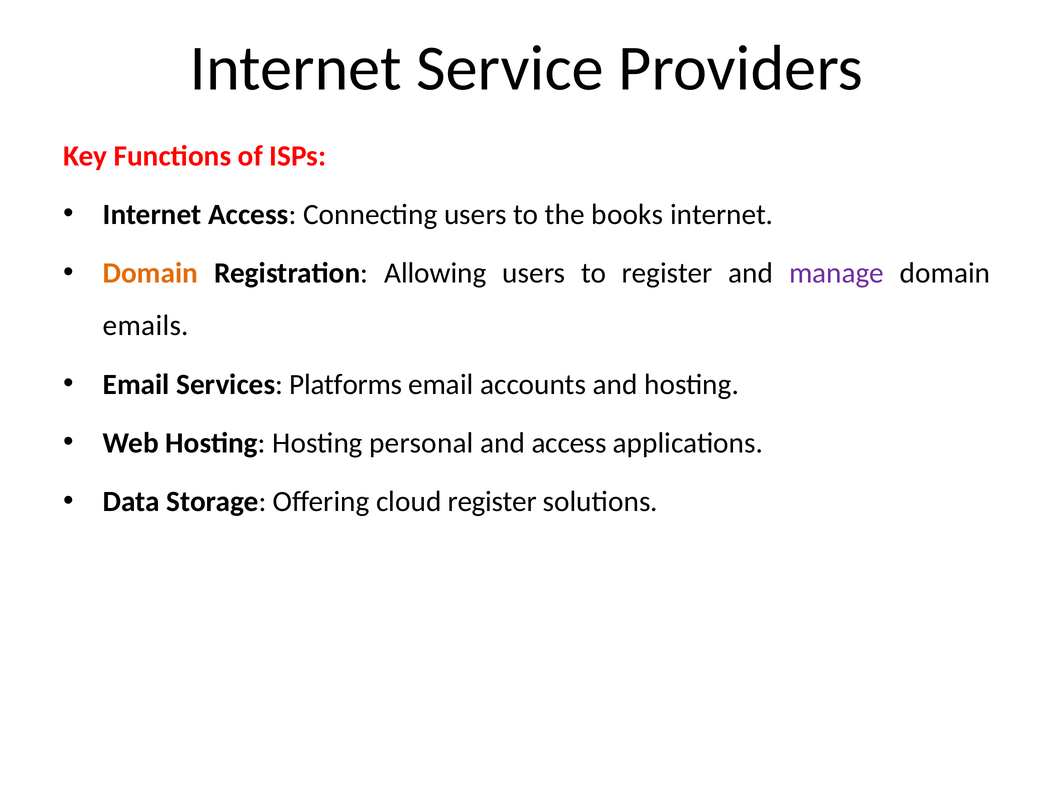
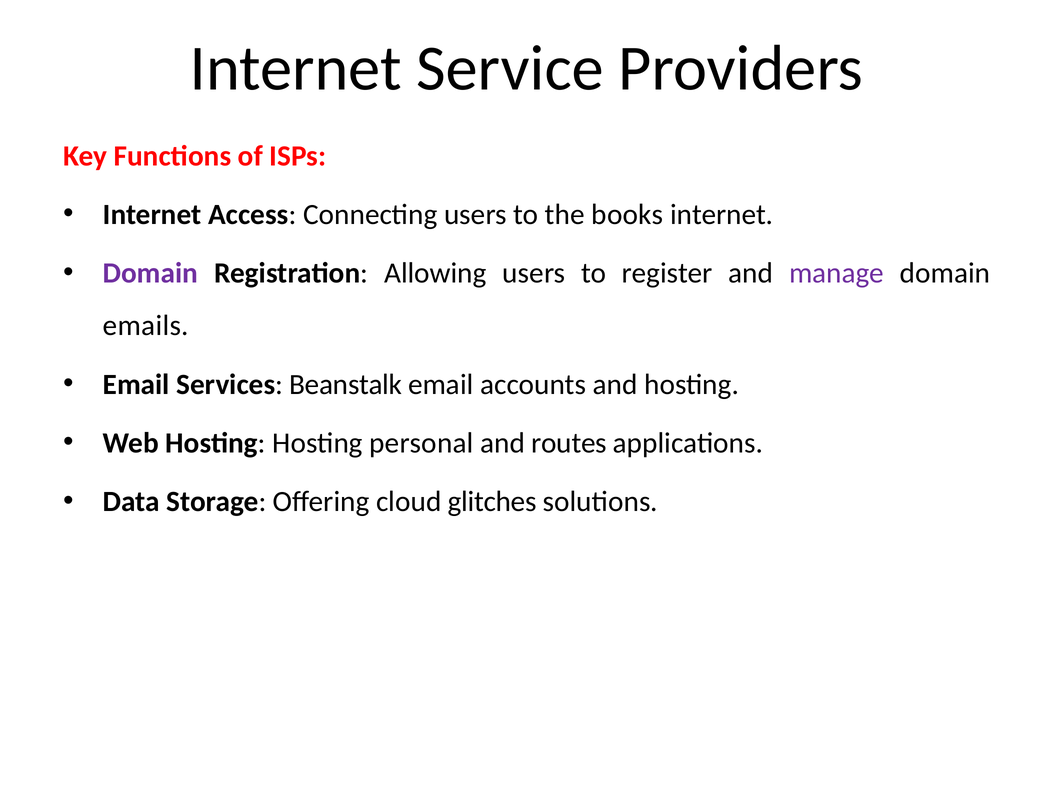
Domain at (150, 273) colour: orange -> purple
Platforms: Platforms -> Beanstalk
and access: access -> routes
cloud register: register -> glitches
